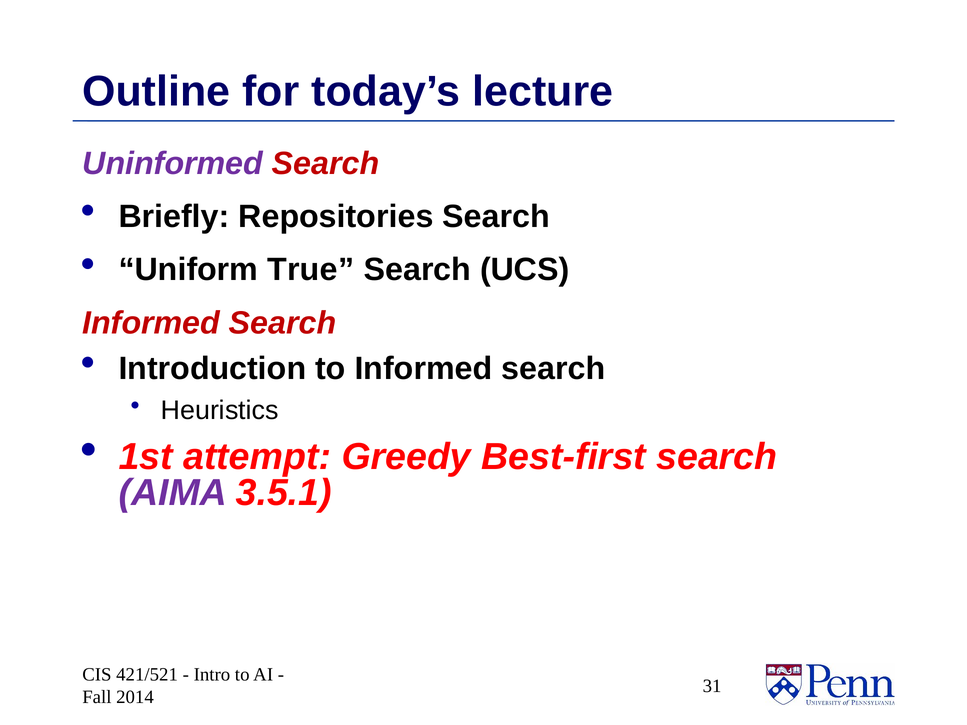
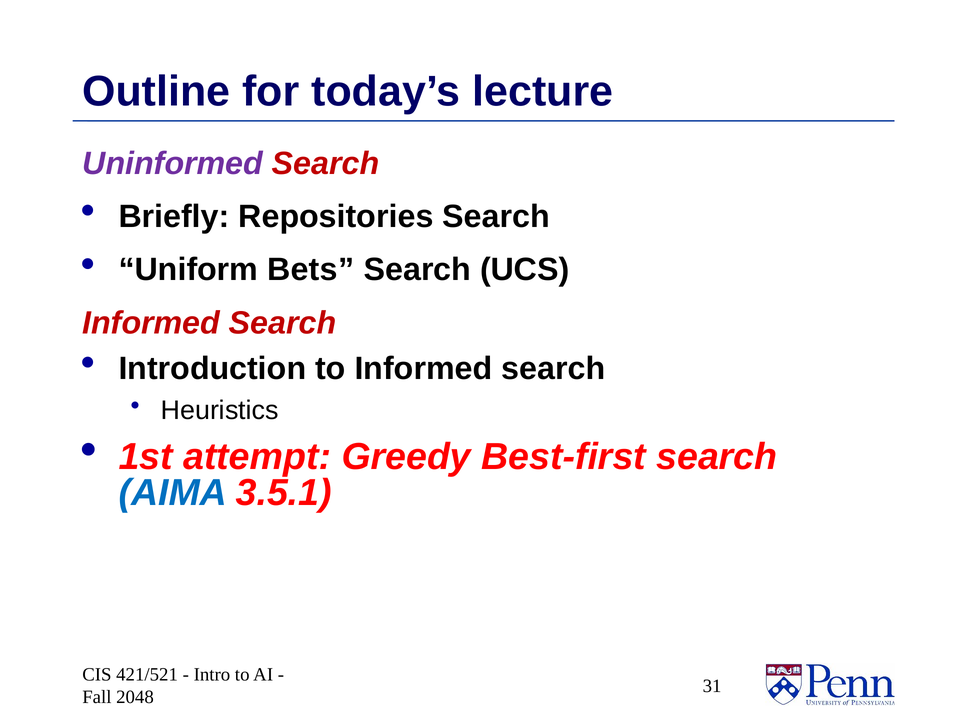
True: True -> Bets
AIMA colour: purple -> blue
2014: 2014 -> 2048
